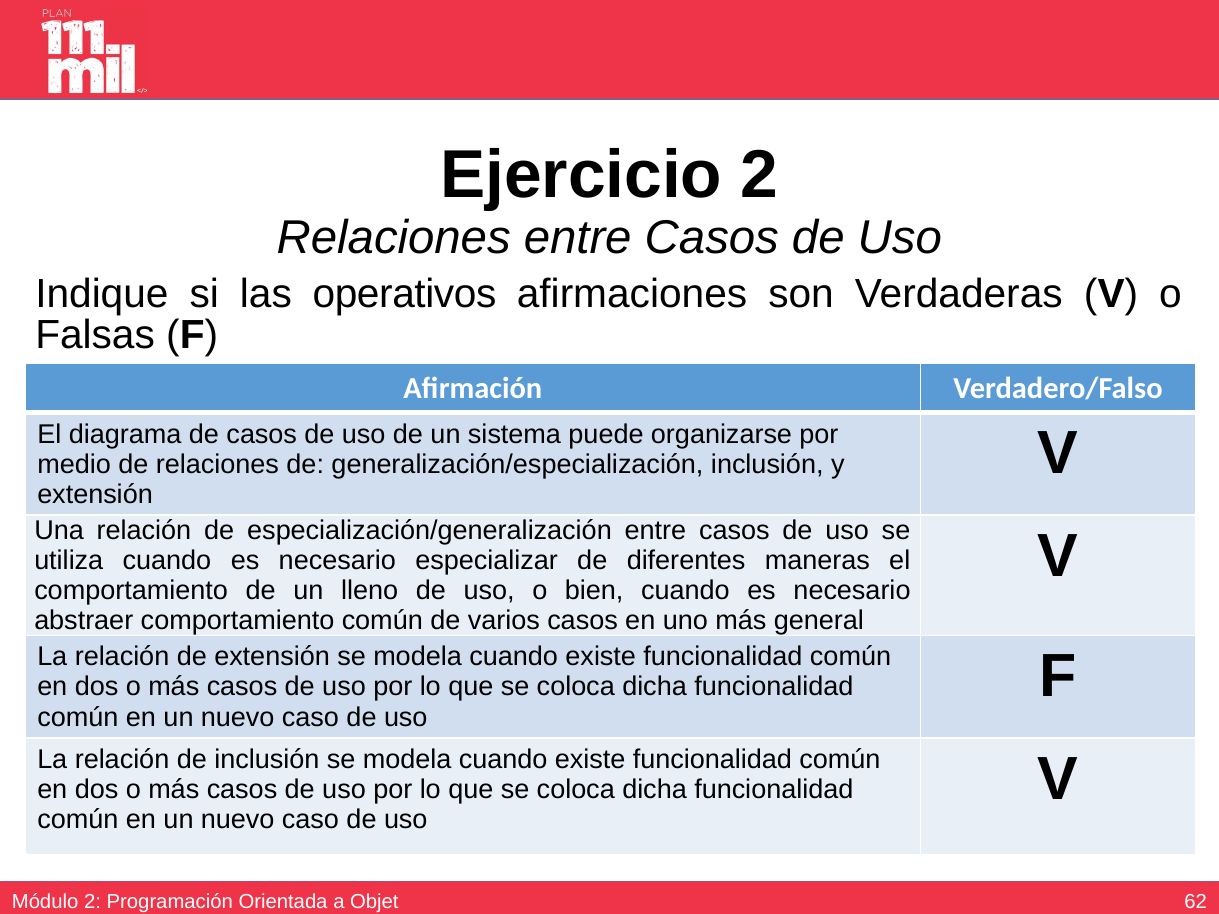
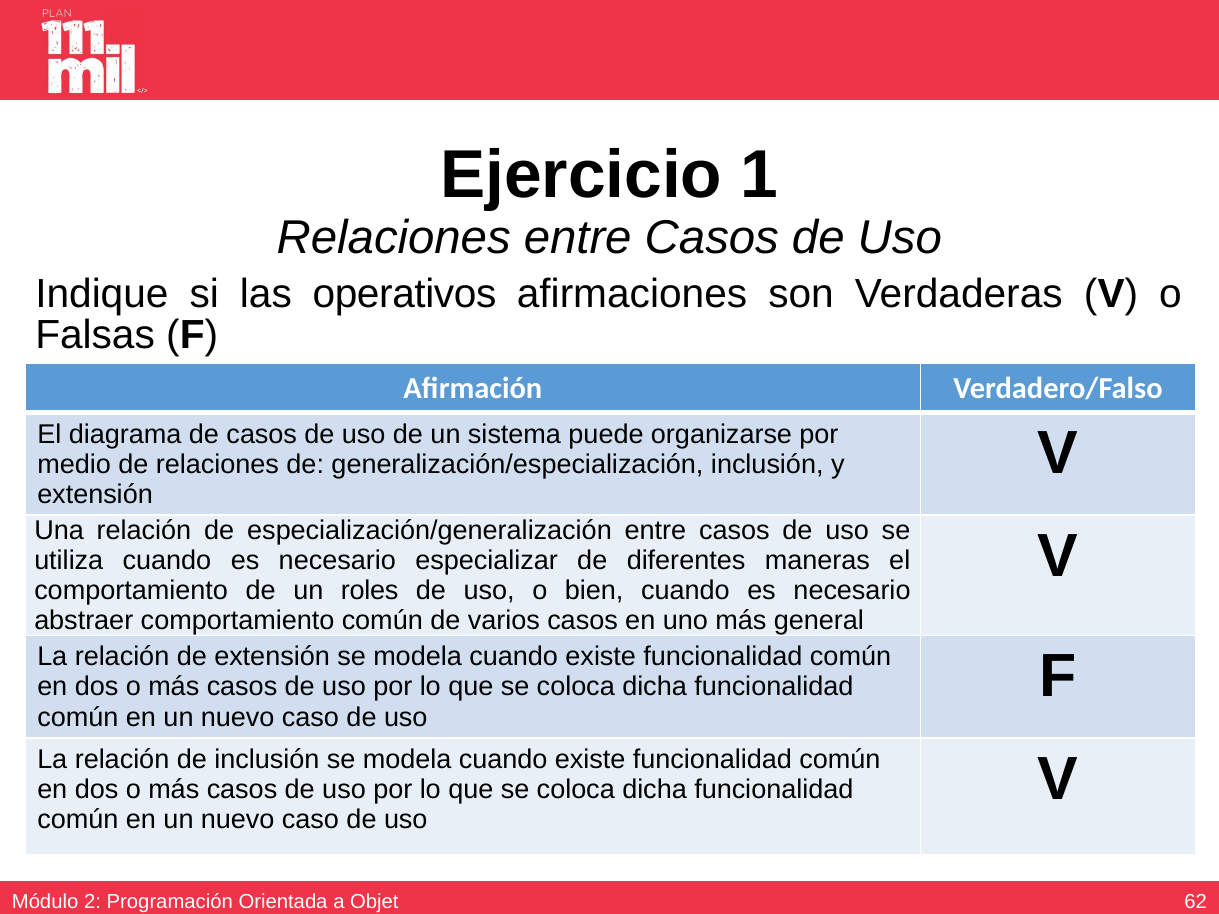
Ejercicio 2: 2 -> 1
lleno: lleno -> roles
